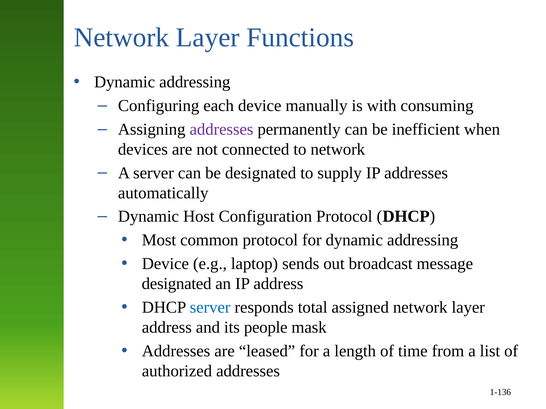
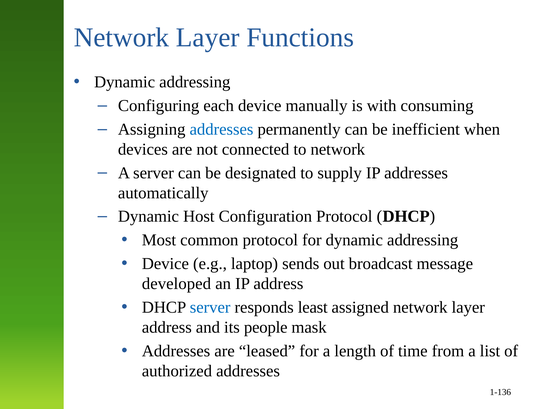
addresses at (221, 129) colour: purple -> blue
designated at (177, 284): designated -> developed
total: total -> least
